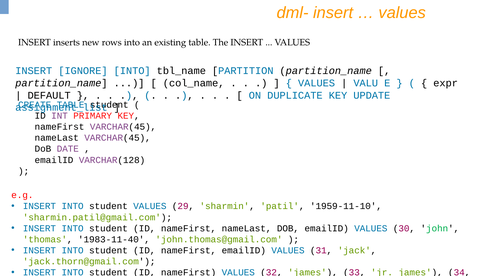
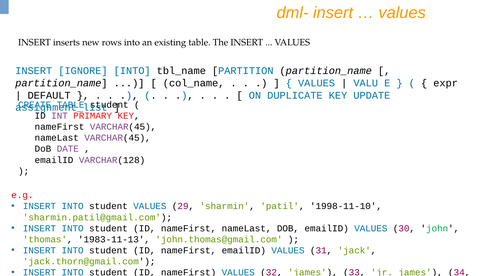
1959-11-10: 1959-11-10 -> 1998-11-10
1983-11-40: 1983-11-40 -> 1983-11-13
